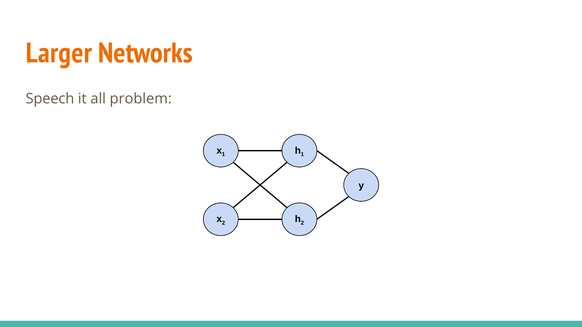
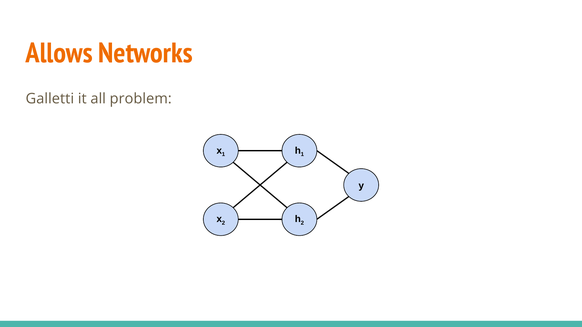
Larger: Larger -> Allows
Speech: Speech -> Galletti
